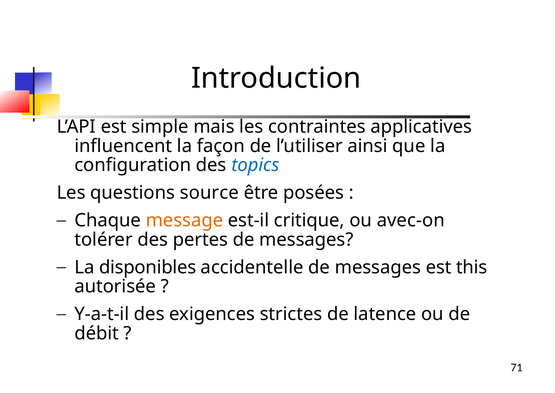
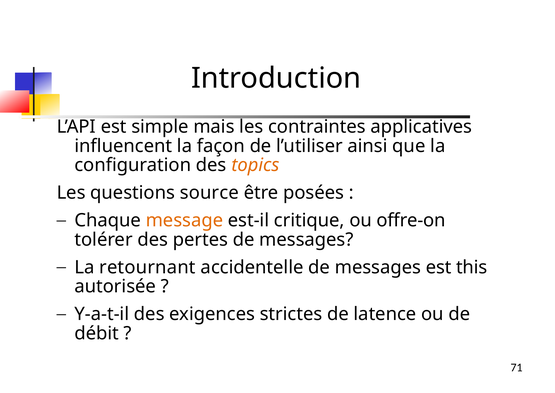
topics colour: blue -> orange
avec-on: avec-on -> offre-on
disponibles: disponibles -> retournant
